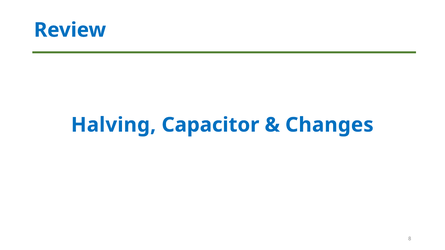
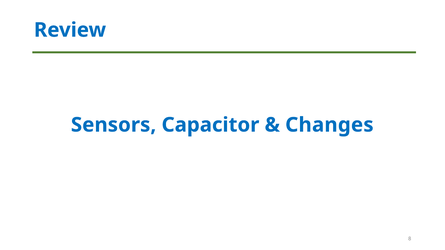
Halving: Halving -> Sensors
